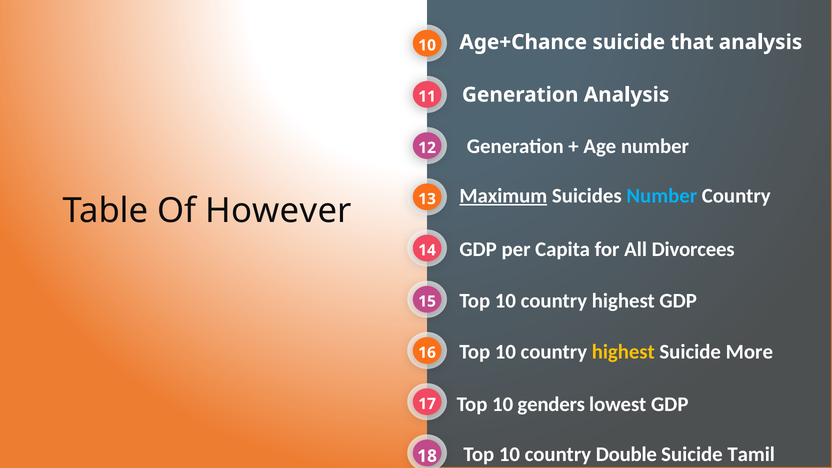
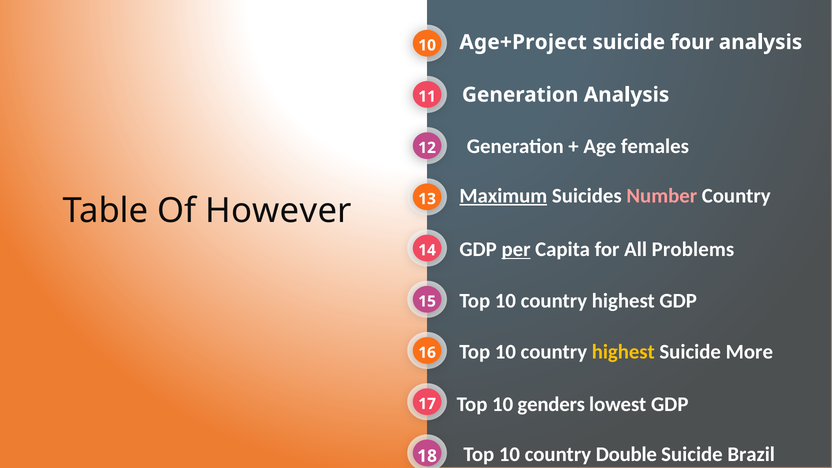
Age+Chance: Age+Chance -> Age+Project
that: that -> four
Age number: number -> females
Number at (662, 196) colour: light blue -> pink
per underline: none -> present
Divorcees: Divorcees -> Problems
Tamil: Tamil -> Brazil
